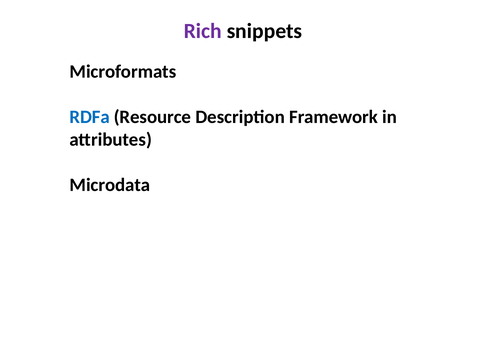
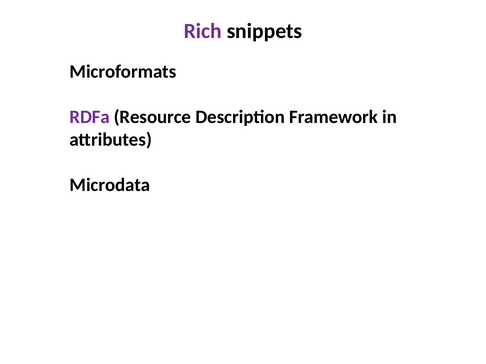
RDFa colour: blue -> purple
